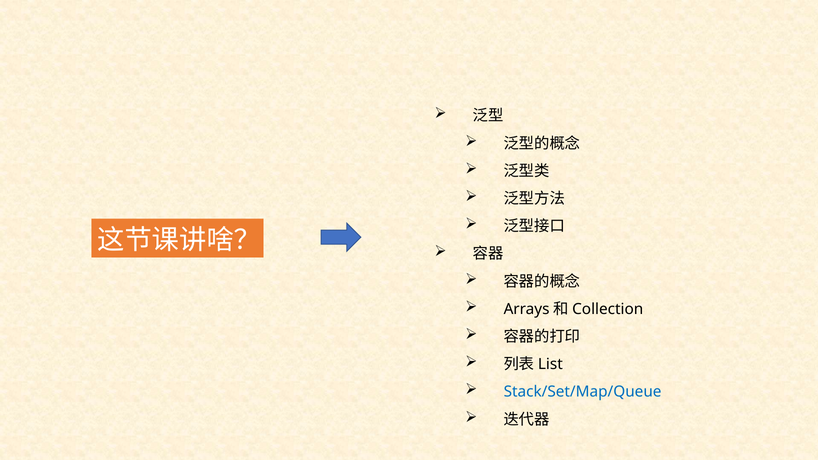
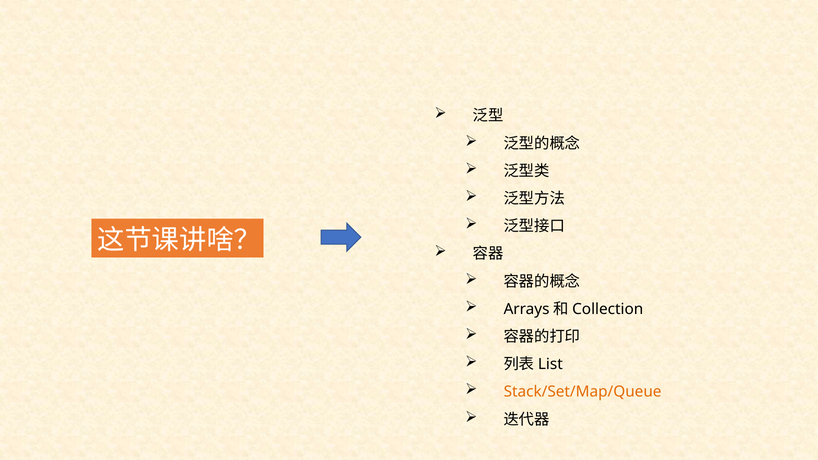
Stack/Set/Map/Queue colour: blue -> orange
